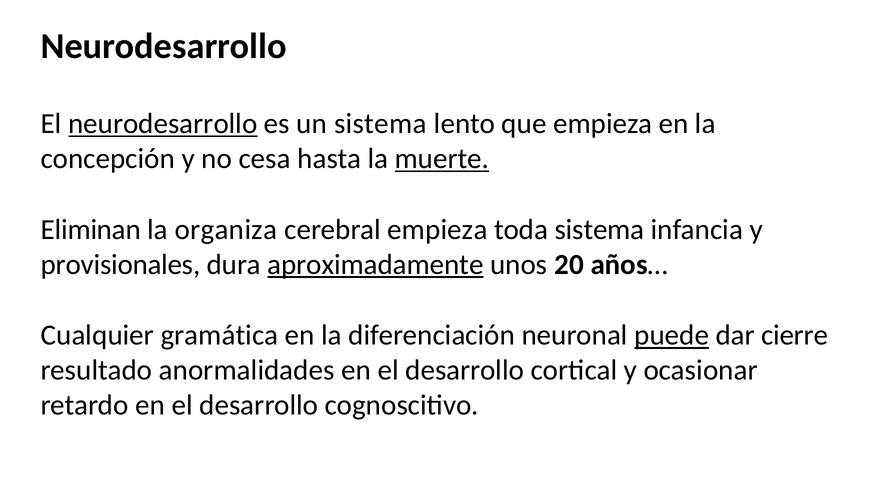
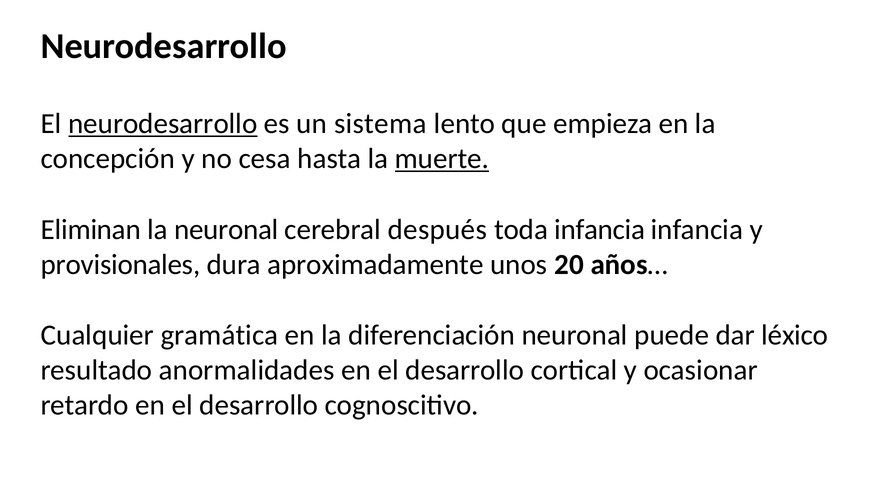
la organiza: organiza -> neuronal
cerebral empieza: empieza -> después
toda sistema: sistema -> infancia
aproximadamente underline: present -> none
puede underline: present -> none
cierre: cierre -> léxico
